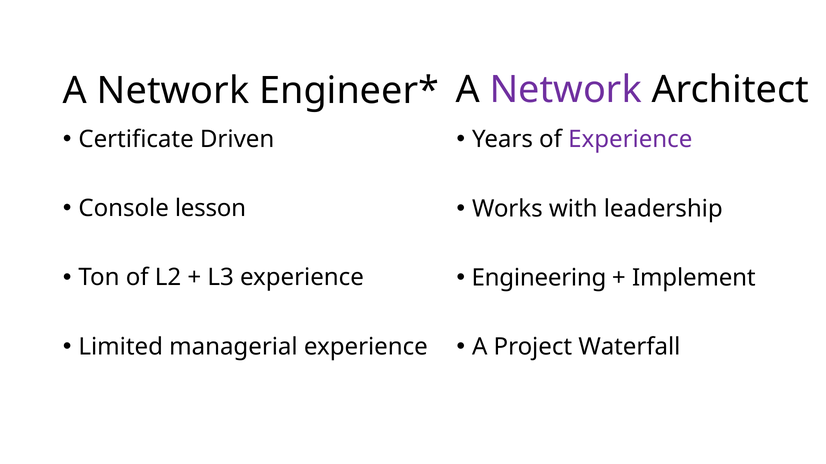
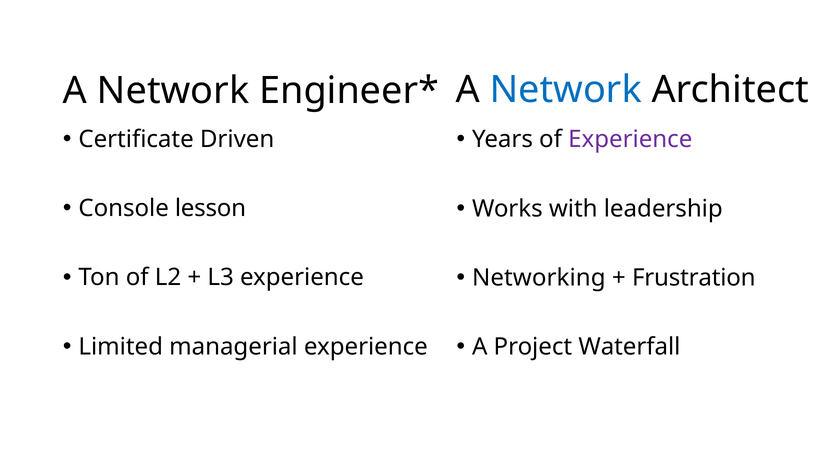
Network at (566, 90) colour: purple -> blue
Engineering: Engineering -> Networking
Implement: Implement -> Frustration
